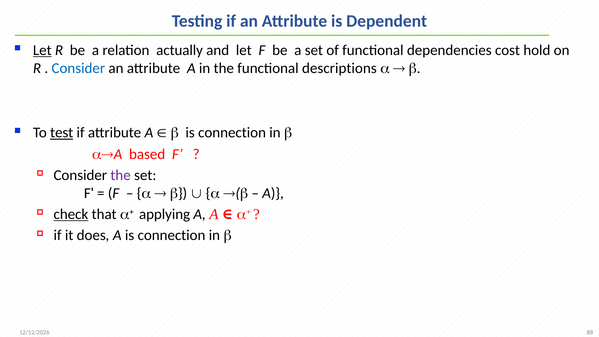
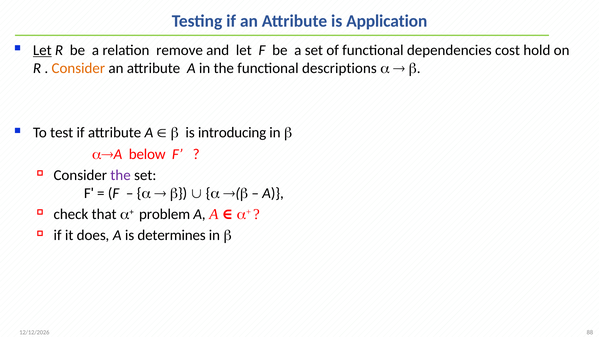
Dependent: Dependent -> Application
actually: actually -> remove
Consider at (78, 68) colour: blue -> orange
test underline: present -> none
connection at (232, 133): connection -> introducing
based: based -> below
check underline: present -> none
applying: applying -> problem
A is connection: connection -> determines
